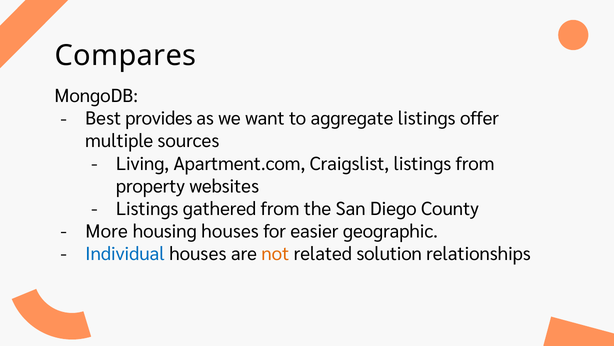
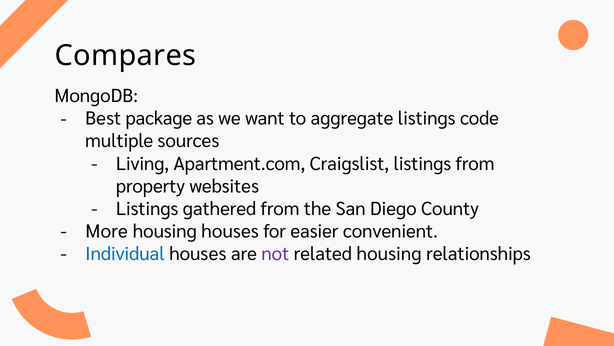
provides: provides -> package
offer: offer -> code
geographic: geographic -> convenient
not colour: orange -> purple
related solution: solution -> housing
